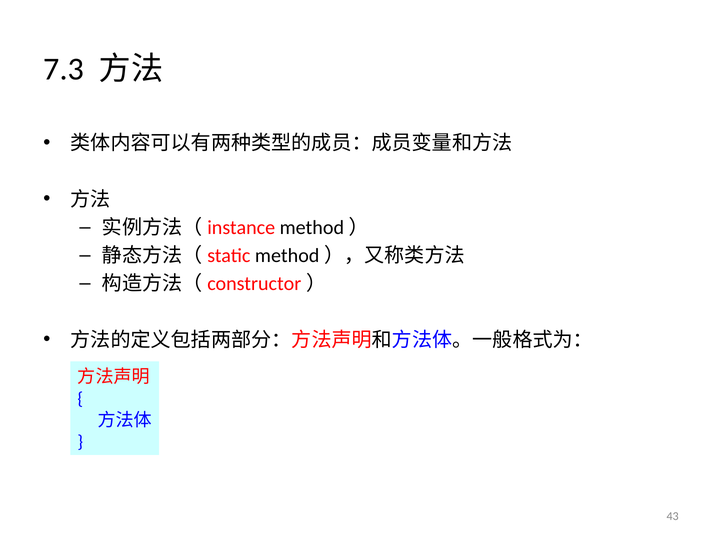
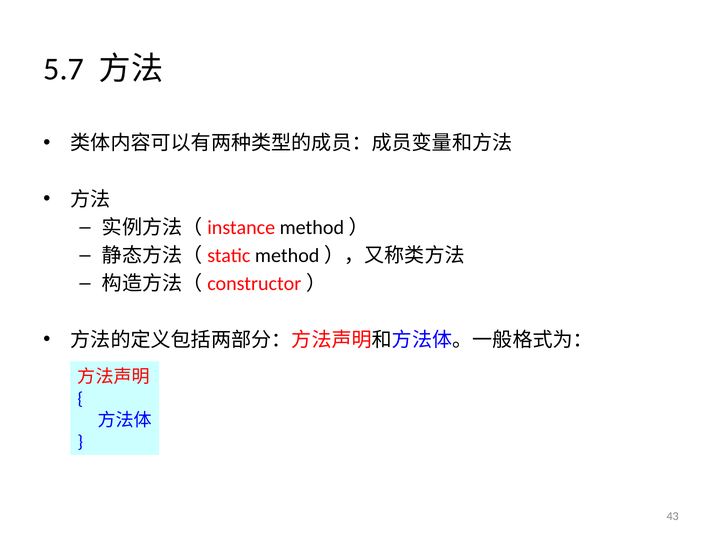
7.3: 7.3 -> 5.7
